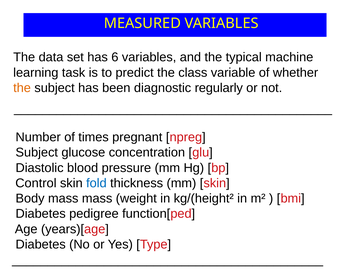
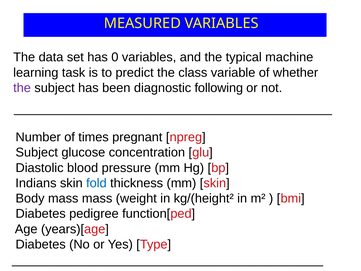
6: 6 -> 0
the at (22, 88) colour: orange -> purple
regularly: regularly -> following
Control: Control -> Indians
